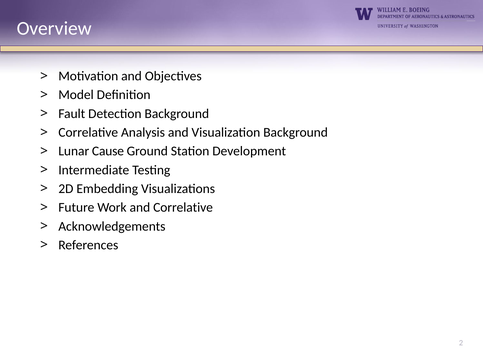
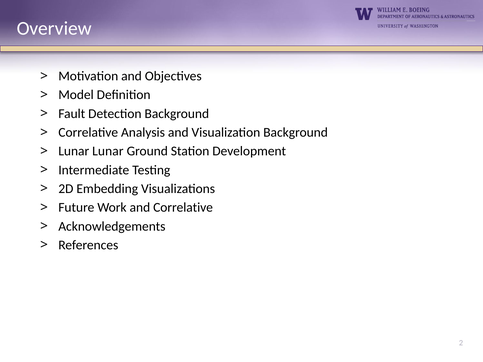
Lunar Cause: Cause -> Lunar
